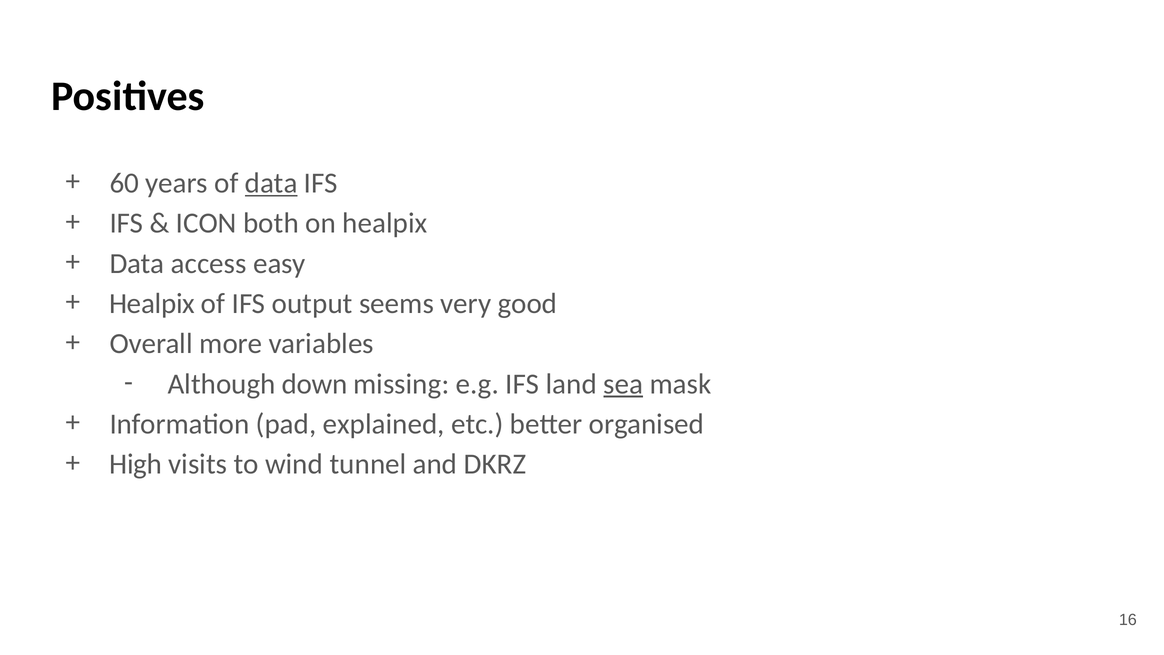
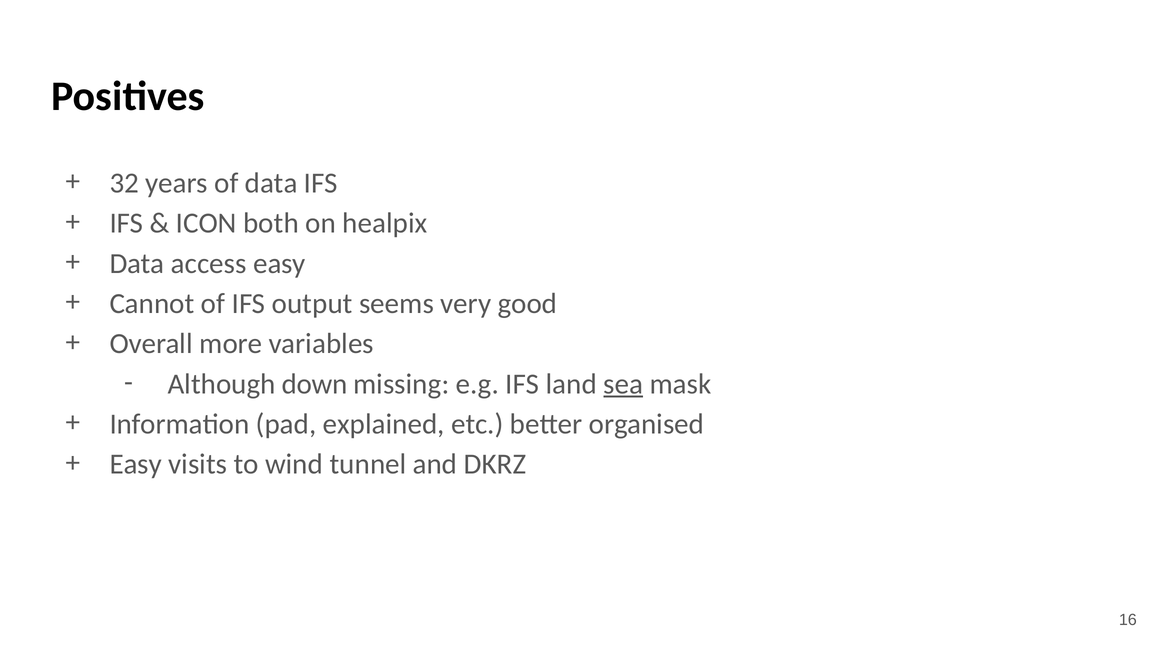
60: 60 -> 32
data at (271, 183) underline: present -> none
Healpix at (152, 303): Healpix -> Cannot
High at (136, 464): High -> Easy
